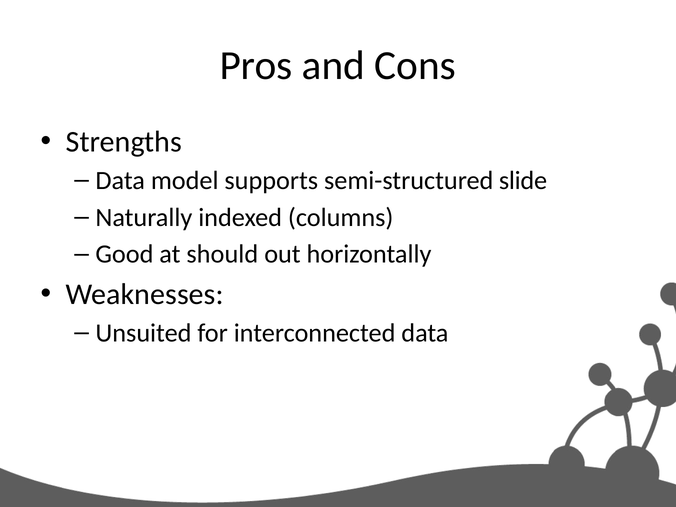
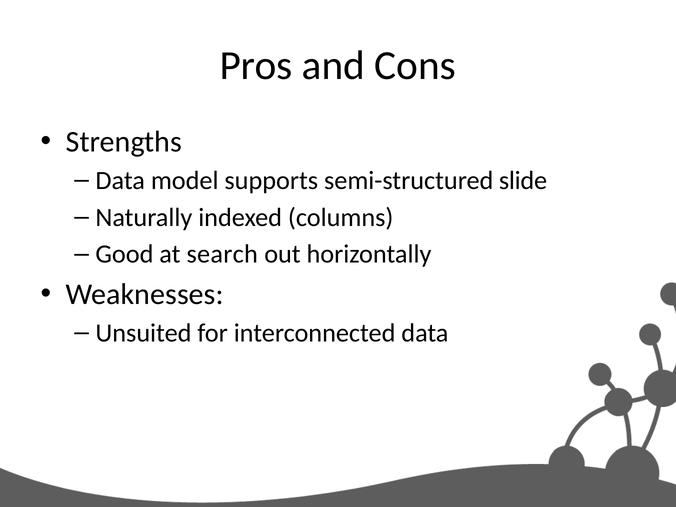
should: should -> search
